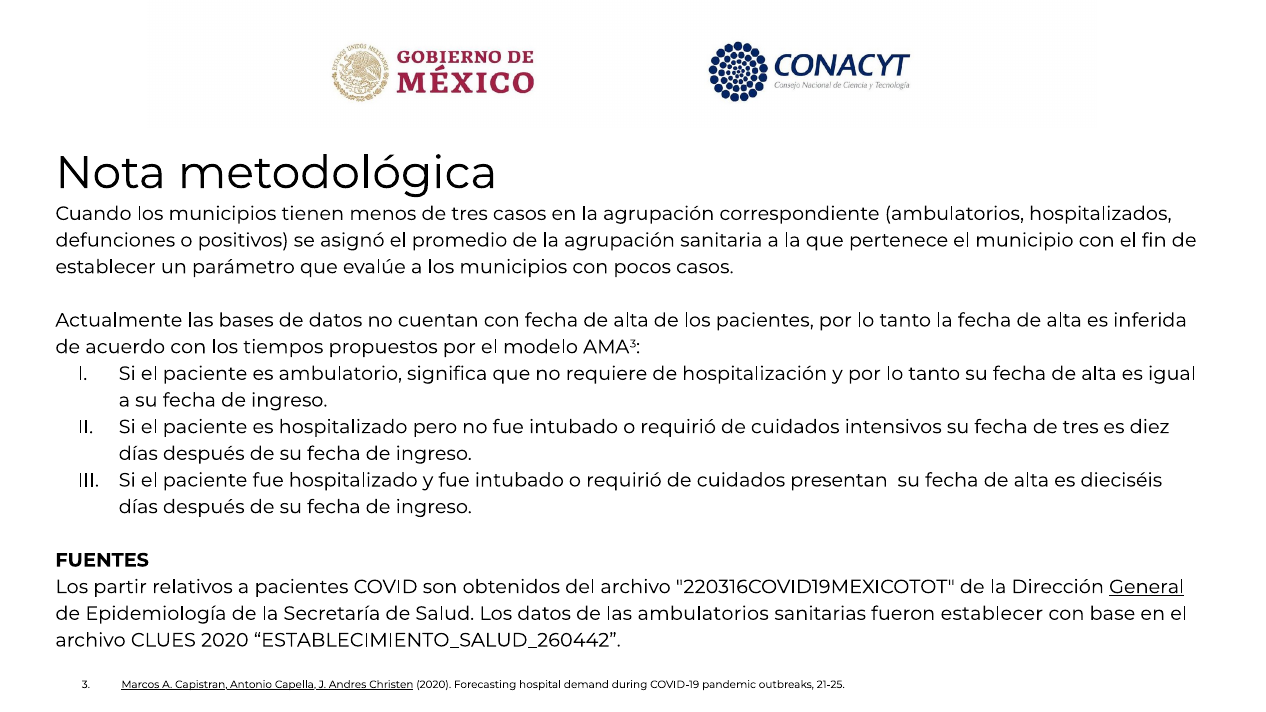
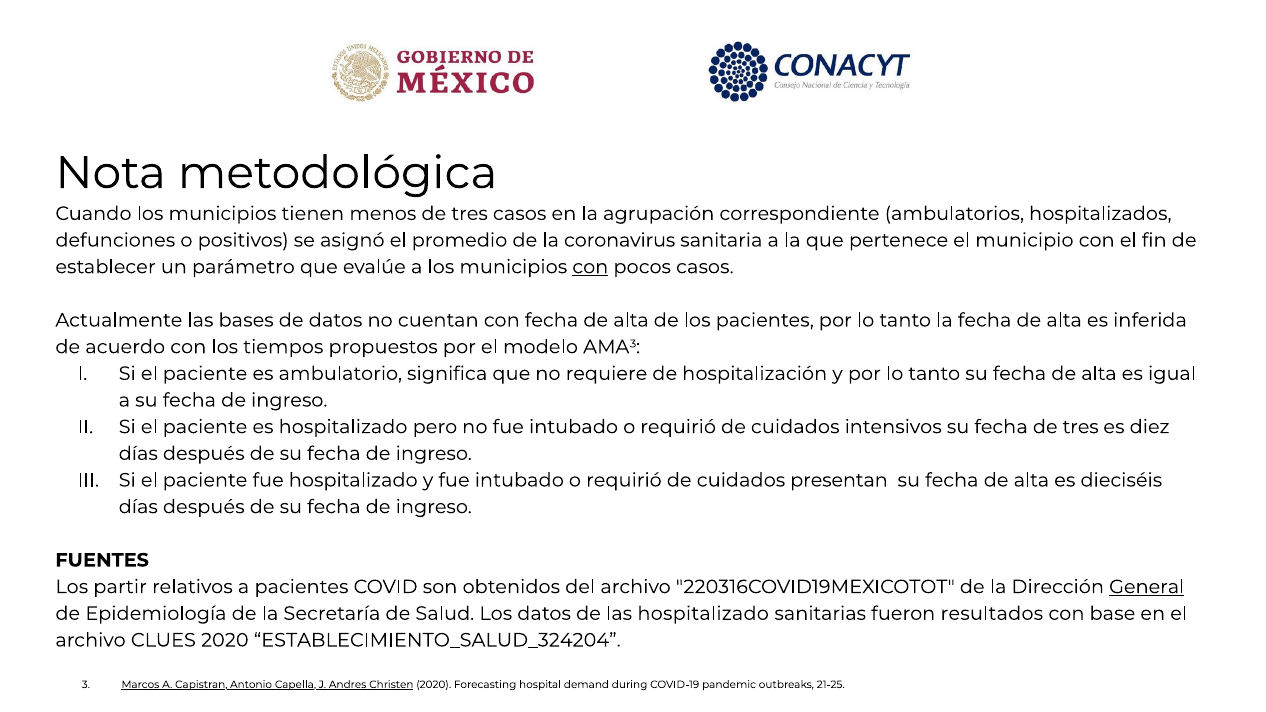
de la agrupación: agrupación -> coronavirus
con at (590, 267) underline: none -> present
las ambulatorios: ambulatorios -> hospitalizado
fueron establecer: establecer -> resultados
ESTABLECIMIENTO_SALUD_260442: ESTABLECIMIENTO_SALUD_260442 -> ESTABLECIMIENTO_SALUD_324204
